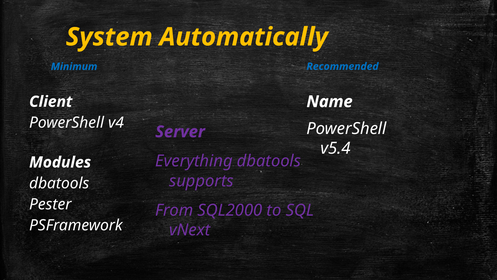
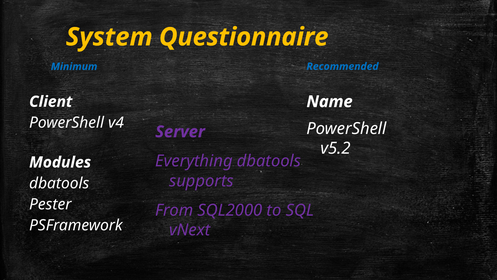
Automatically: Automatically -> Questionnaire
v5.4: v5.4 -> v5.2
